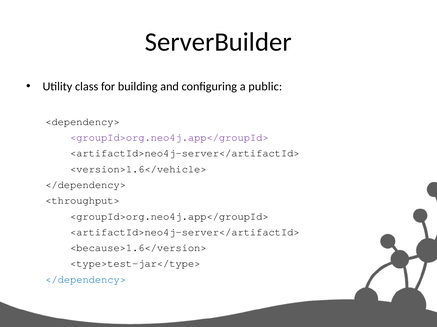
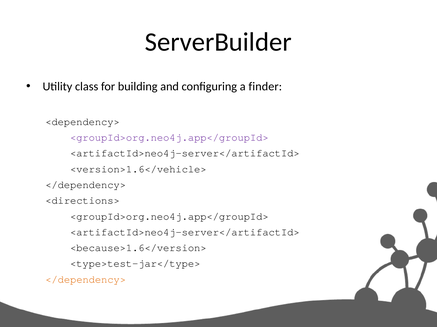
public: public -> finder
<throughput>: <throughput> -> <directions>
</dependency> at (86, 280) colour: blue -> orange
